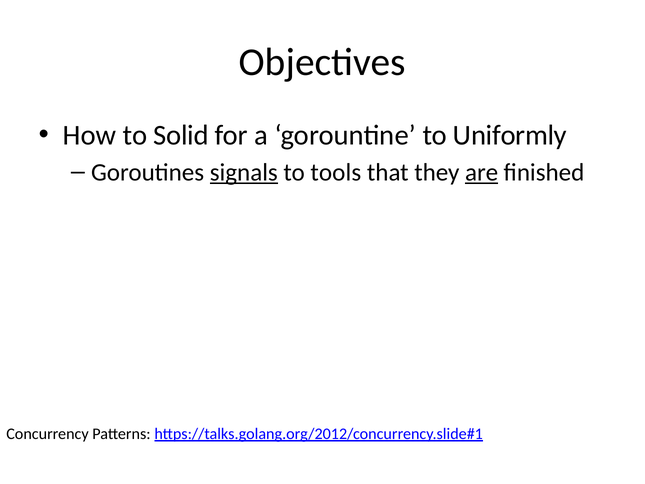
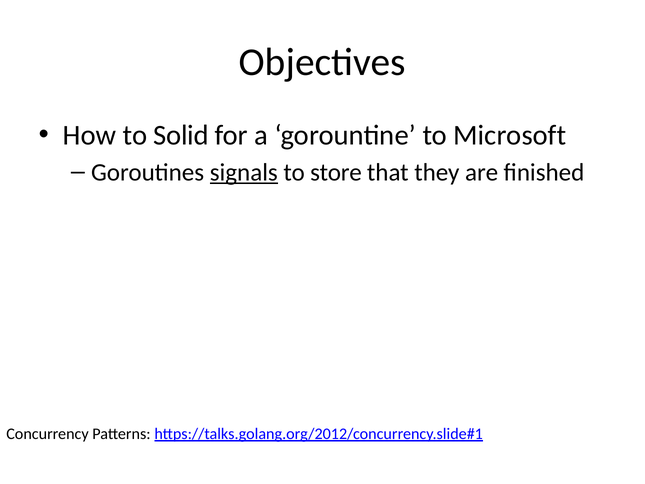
Uniformly: Uniformly -> Microsoft
tools: tools -> store
are underline: present -> none
